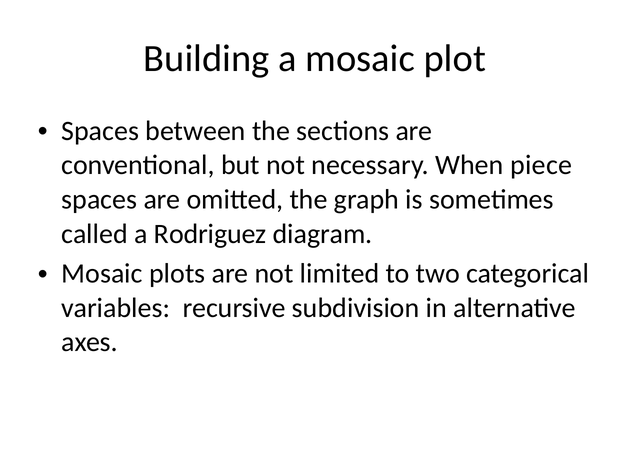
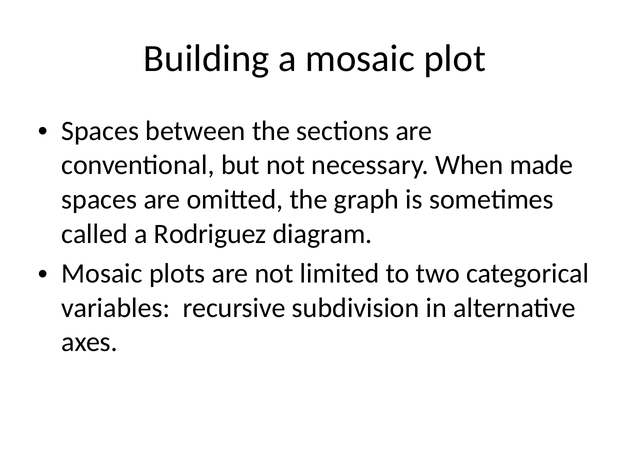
piece: piece -> made
